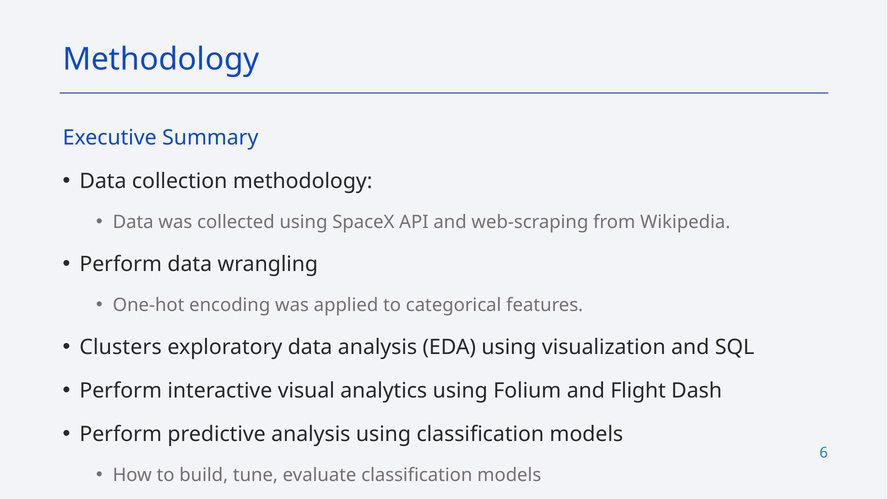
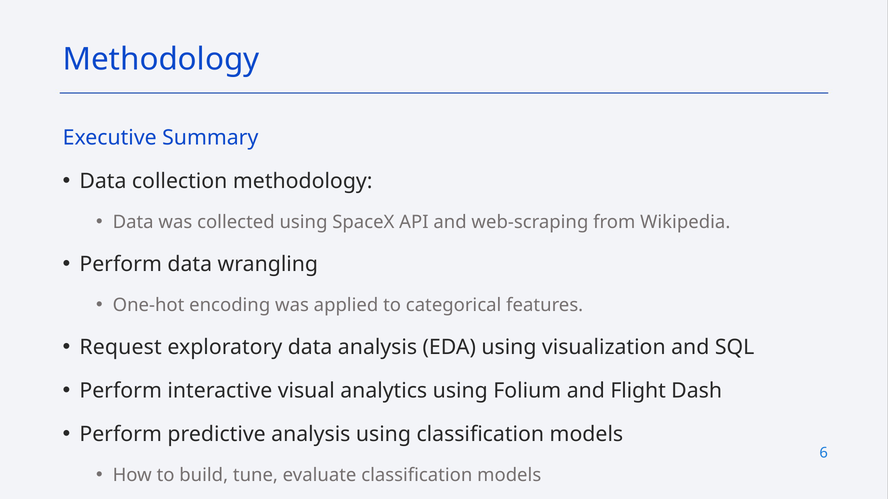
Clusters: Clusters -> Request
